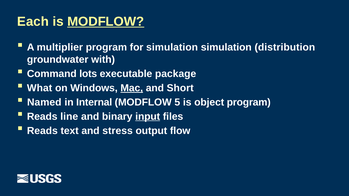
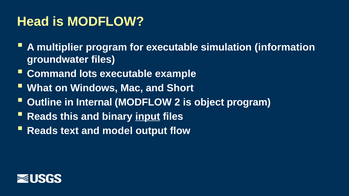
Each: Each -> Head
MODFLOW at (106, 22) underline: present -> none
for simulation: simulation -> executable
distribution: distribution -> information
groundwater with: with -> files
package: package -> example
Mac underline: present -> none
Named: Named -> Outline
5: 5 -> 2
line: line -> this
stress: stress -> model
